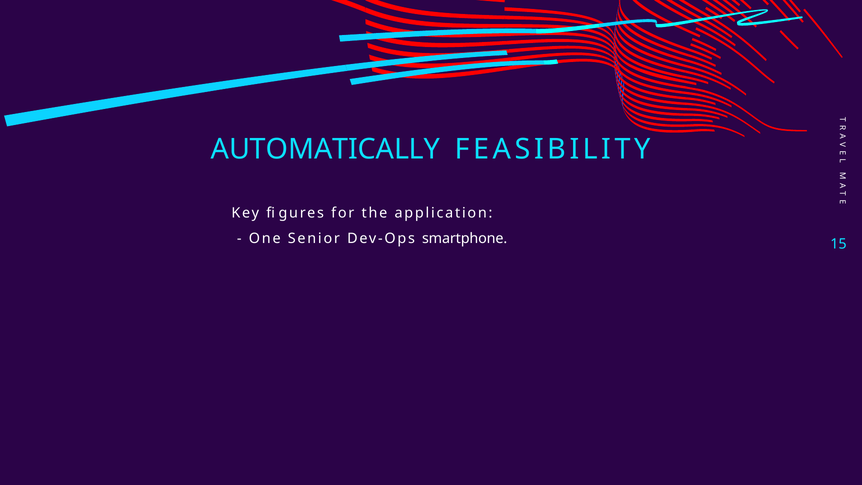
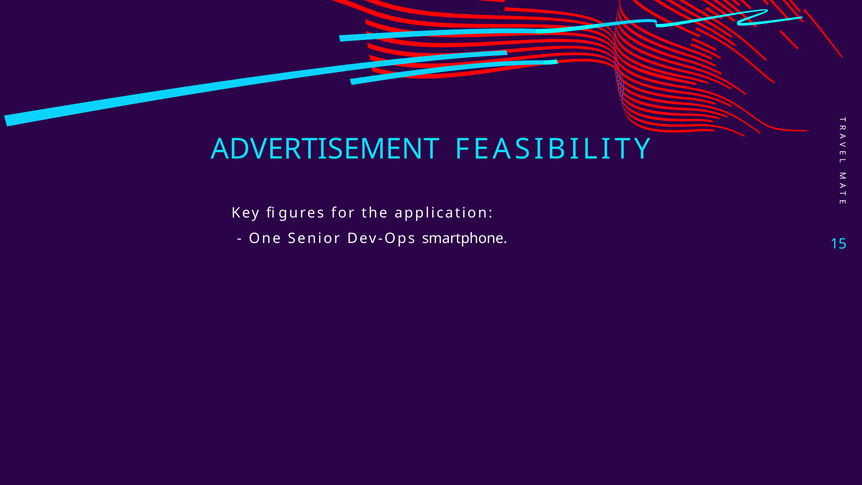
AUTOMATICALLY: AUTOMATICALLY -> ADVERTISEMENT
